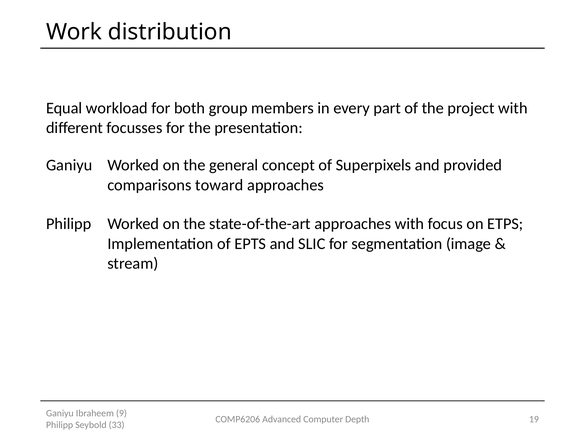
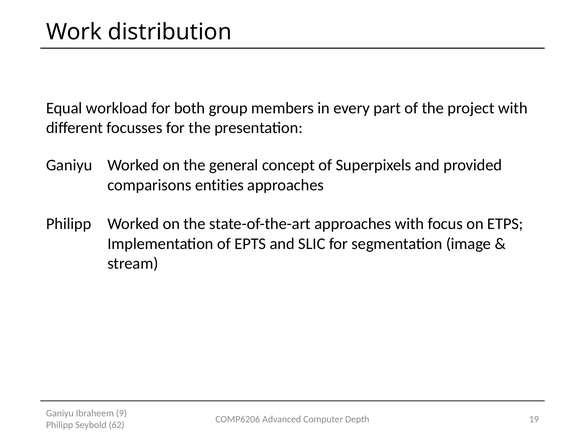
toward: toward -> entities
33: 33 -> 62
